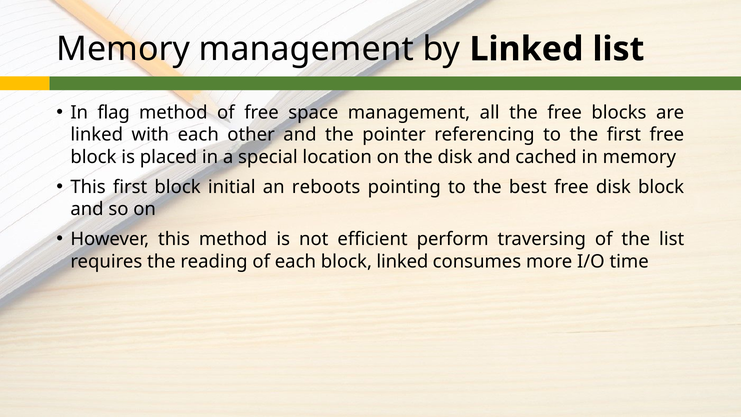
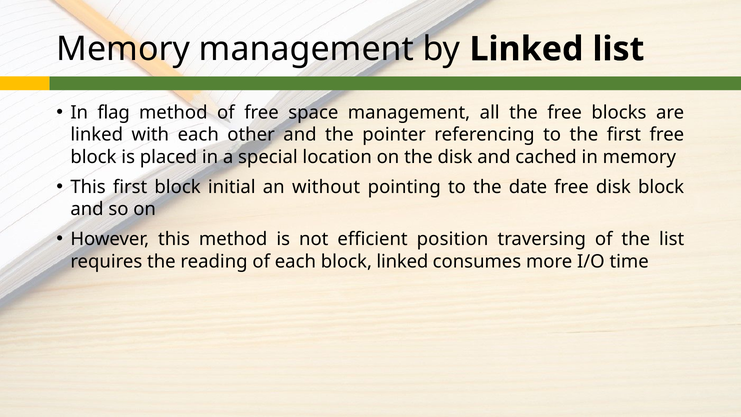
reboots: reboots -> without
best: best -> date
perform: perform -> position
